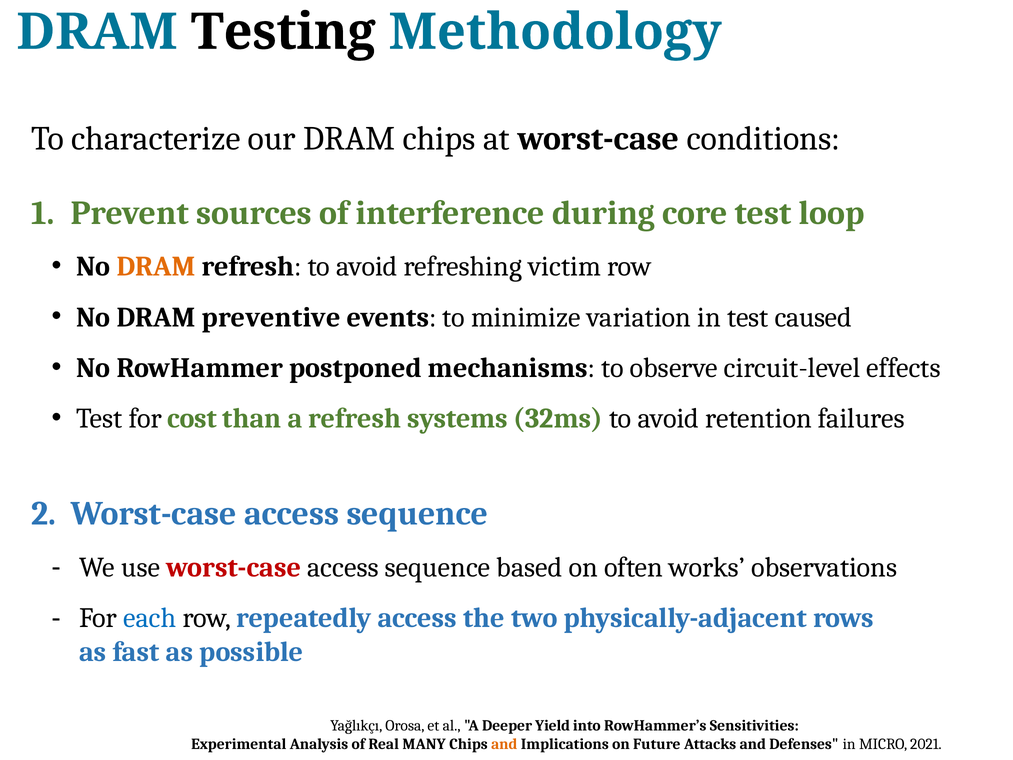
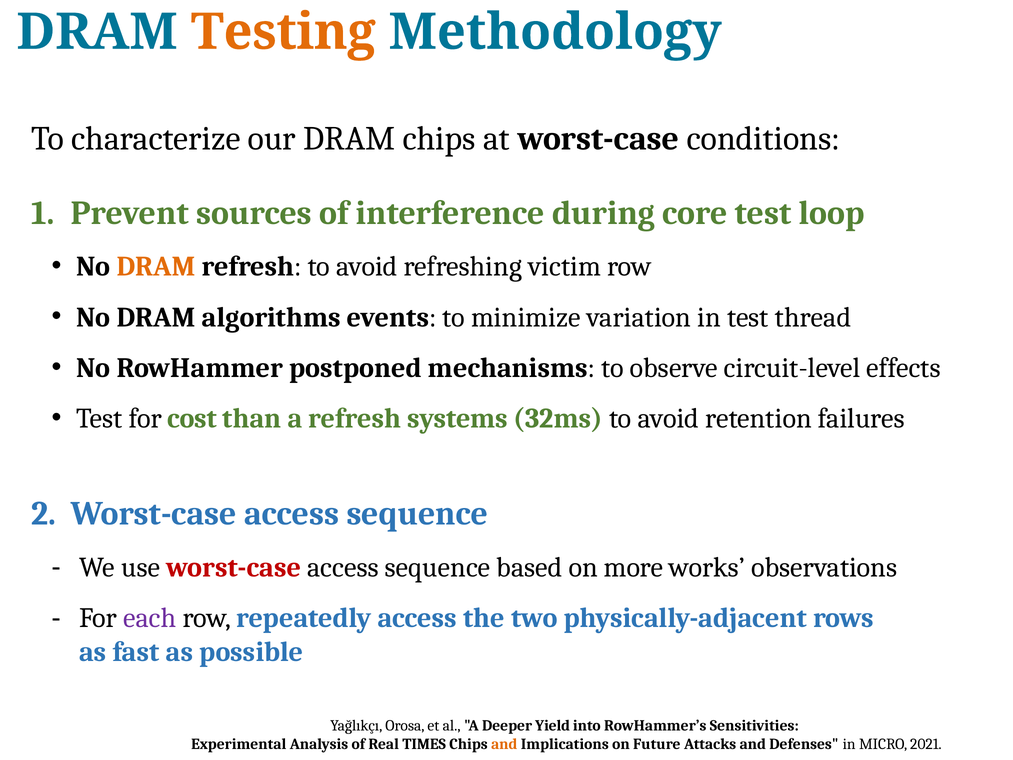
Testing colour: black -> orange
preventive: preventive -> algorithms
caused: caused -> thread
often: often -> more
each colour: blue -> purple
MANY: MANY -> TIMES
